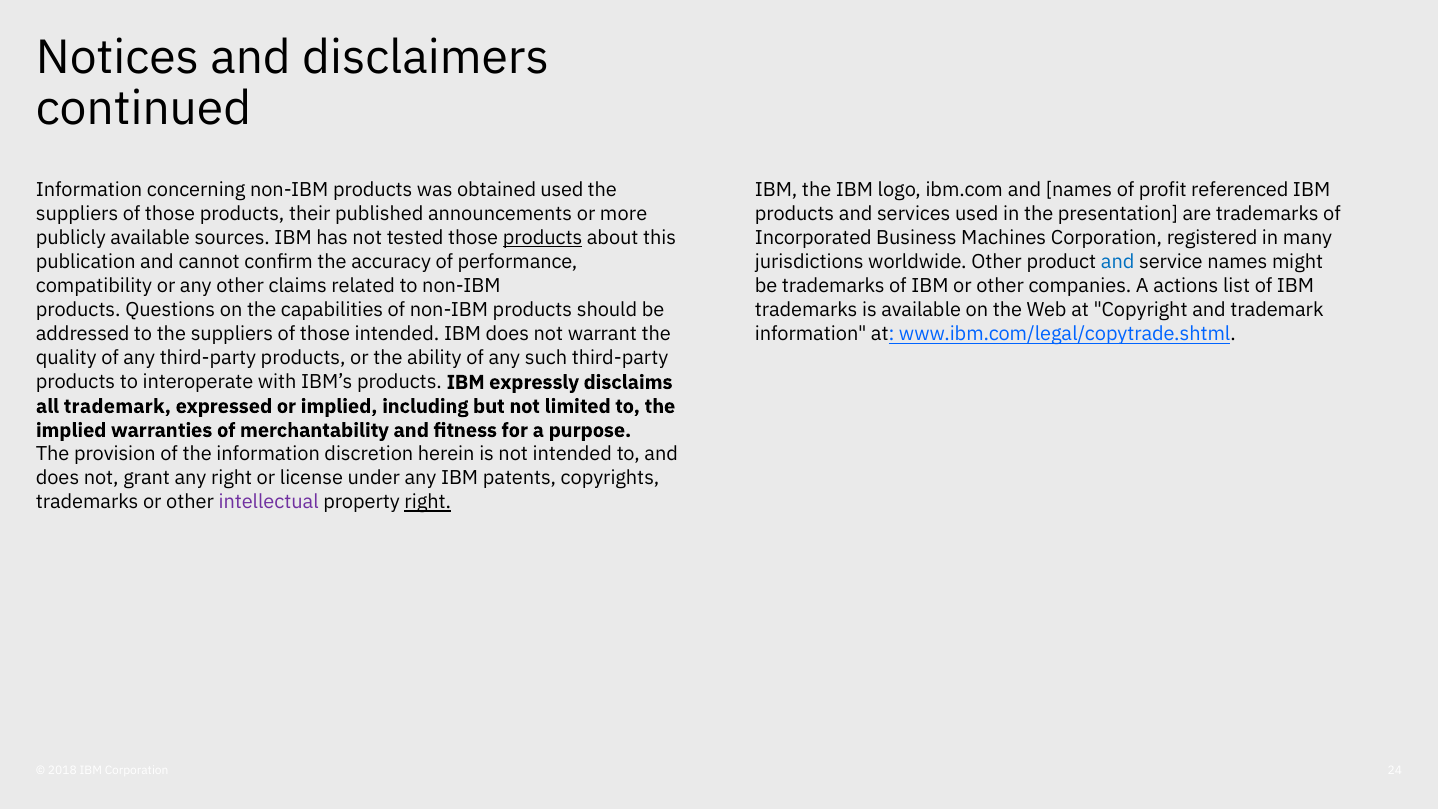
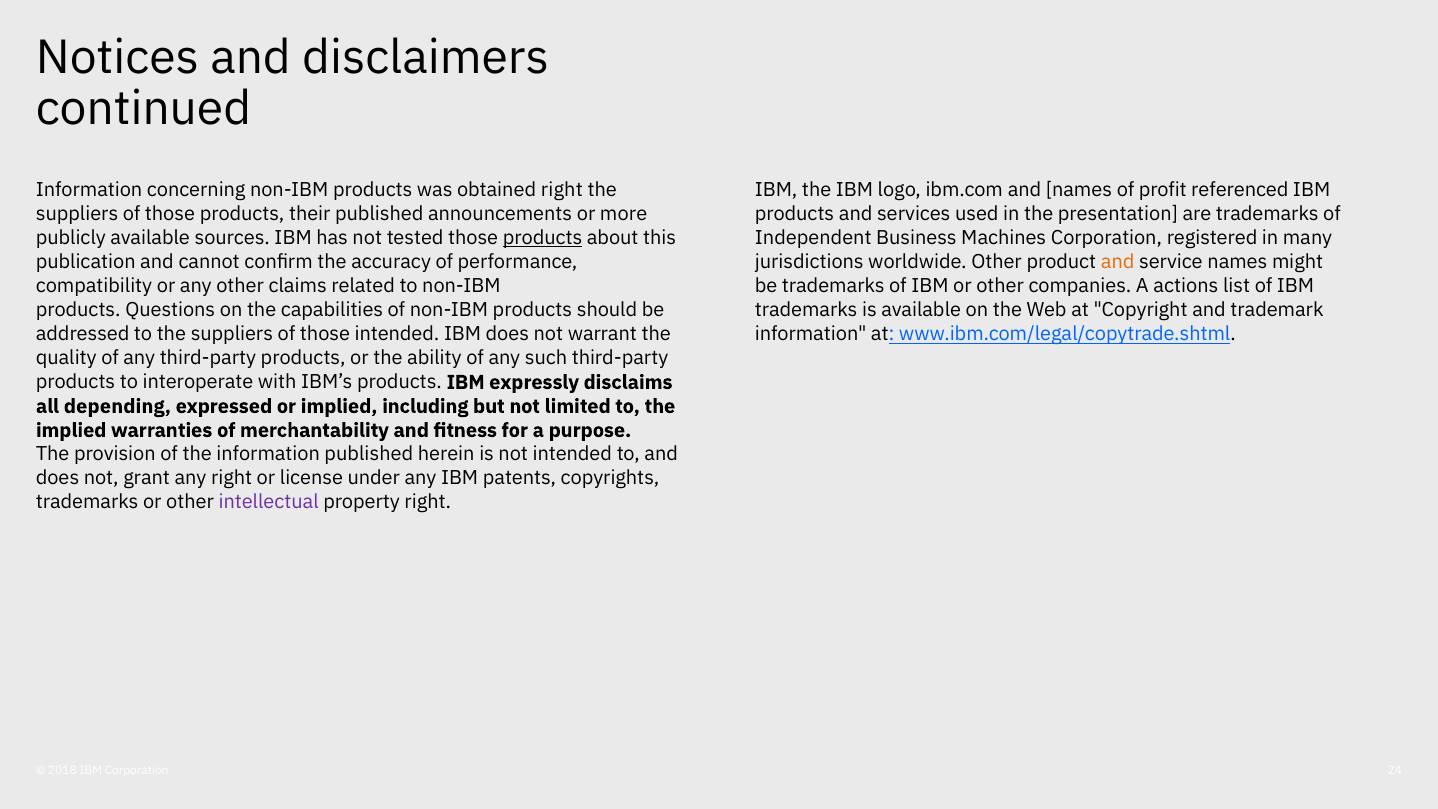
obtained used: used -> right
Incorporated: Incorporated -> Independent
and at (1118, 262) colour: blue -> orange
all trademark: trademark -> depending
information discretion: discretion -> published
right at (428, 502) underline: present -> none
